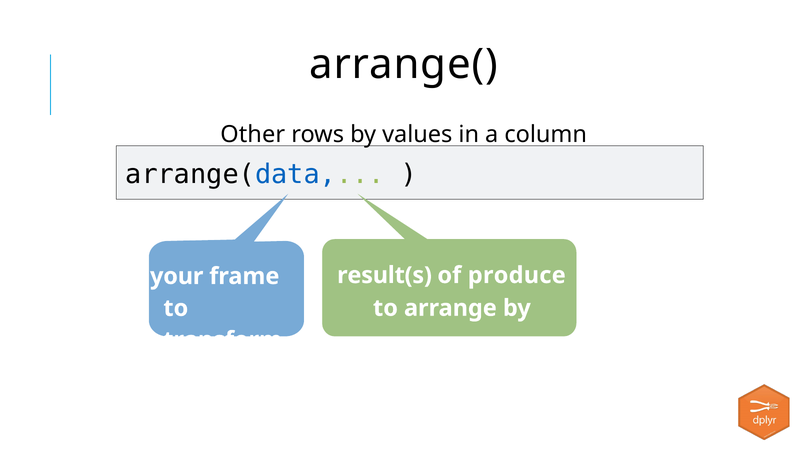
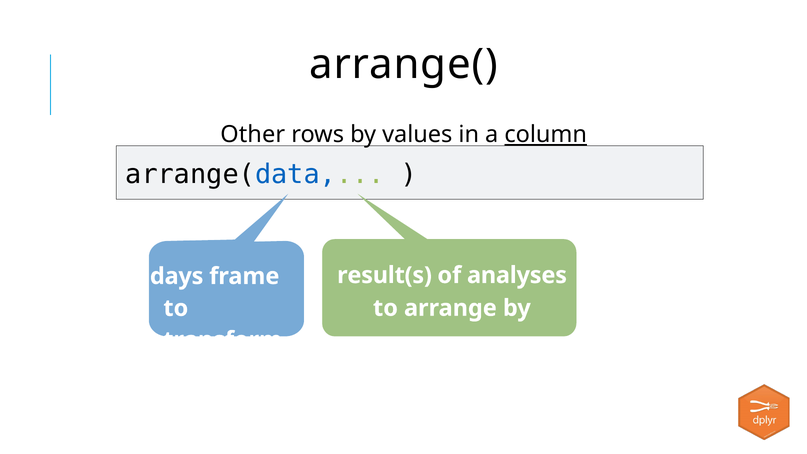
column underline: none -> present
produce: produce -> analyses
your: your -> days
